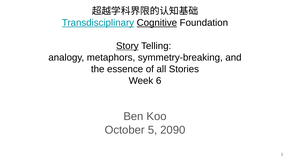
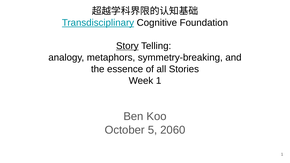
Cognitive underline: present -> none
Week 6: 6 -> 1
2090: 2090 -> 2060
